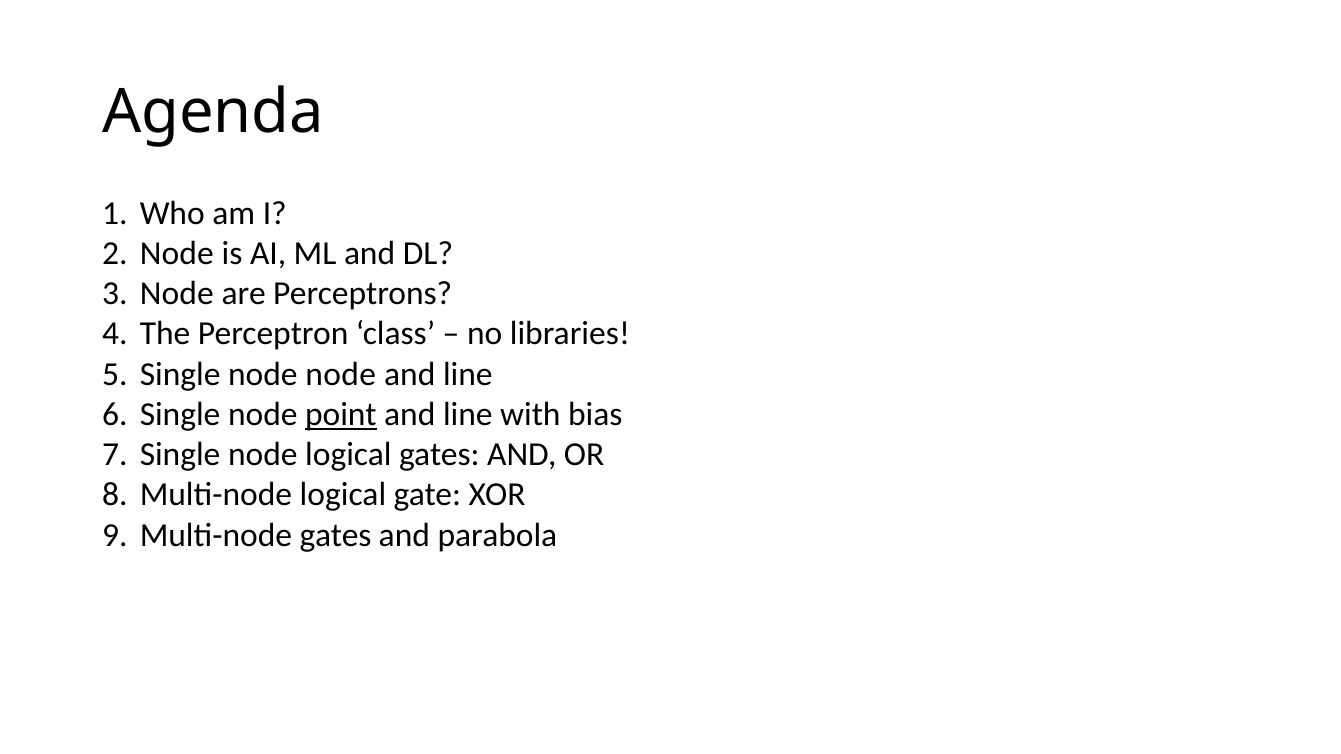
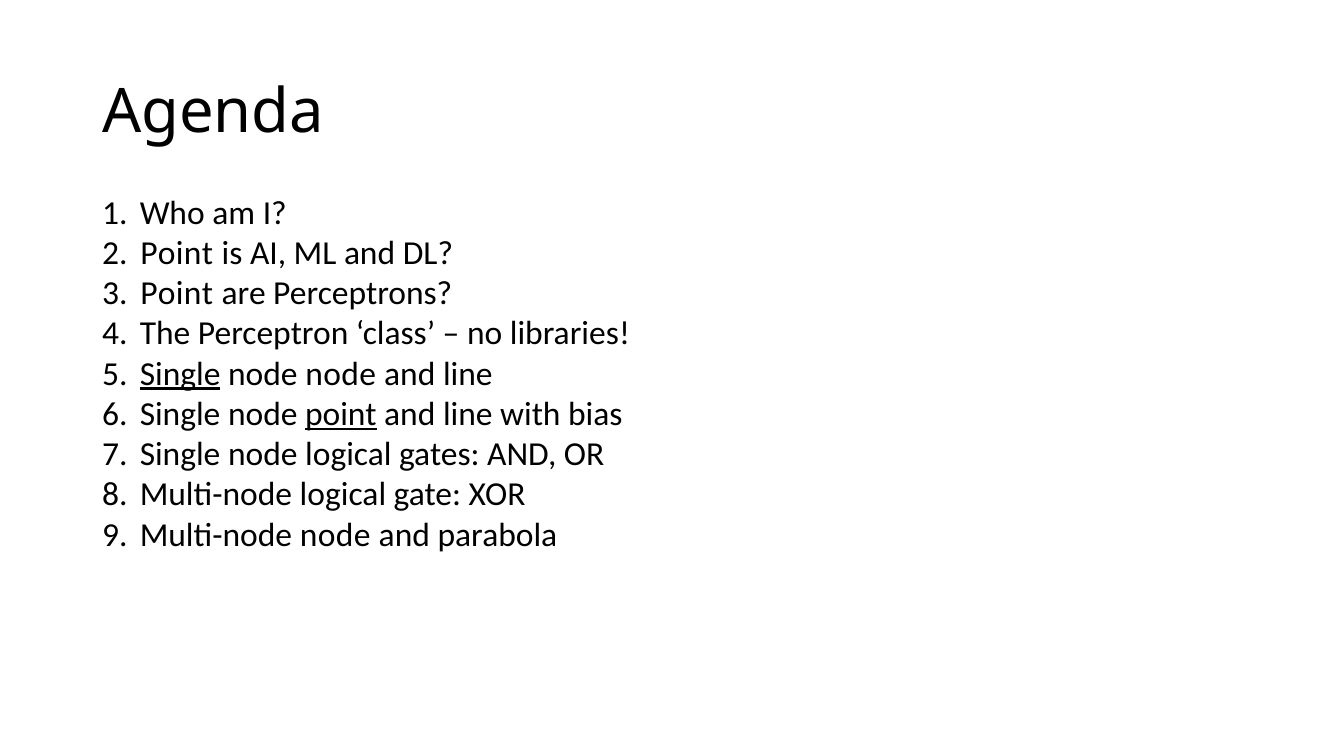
Node at (177, 254): Node -> Point
Node at (177, 294): Node -> Point
Single at (180, 374) underline: none -> present
Multi-node gates: gates -> node
